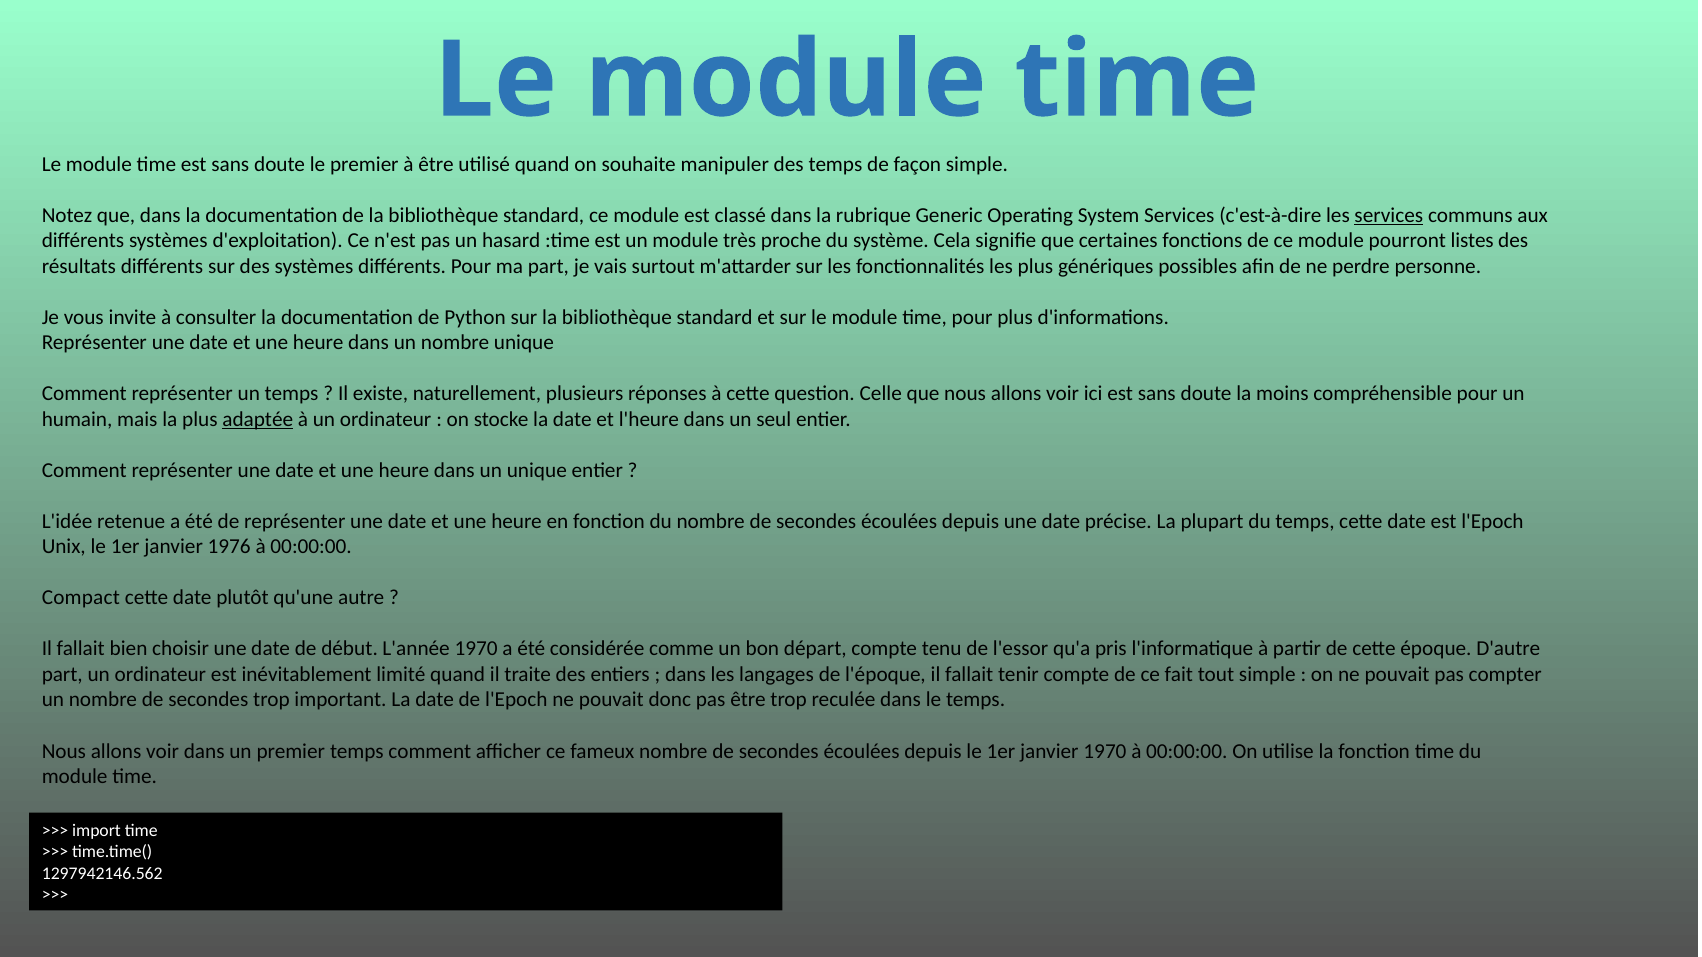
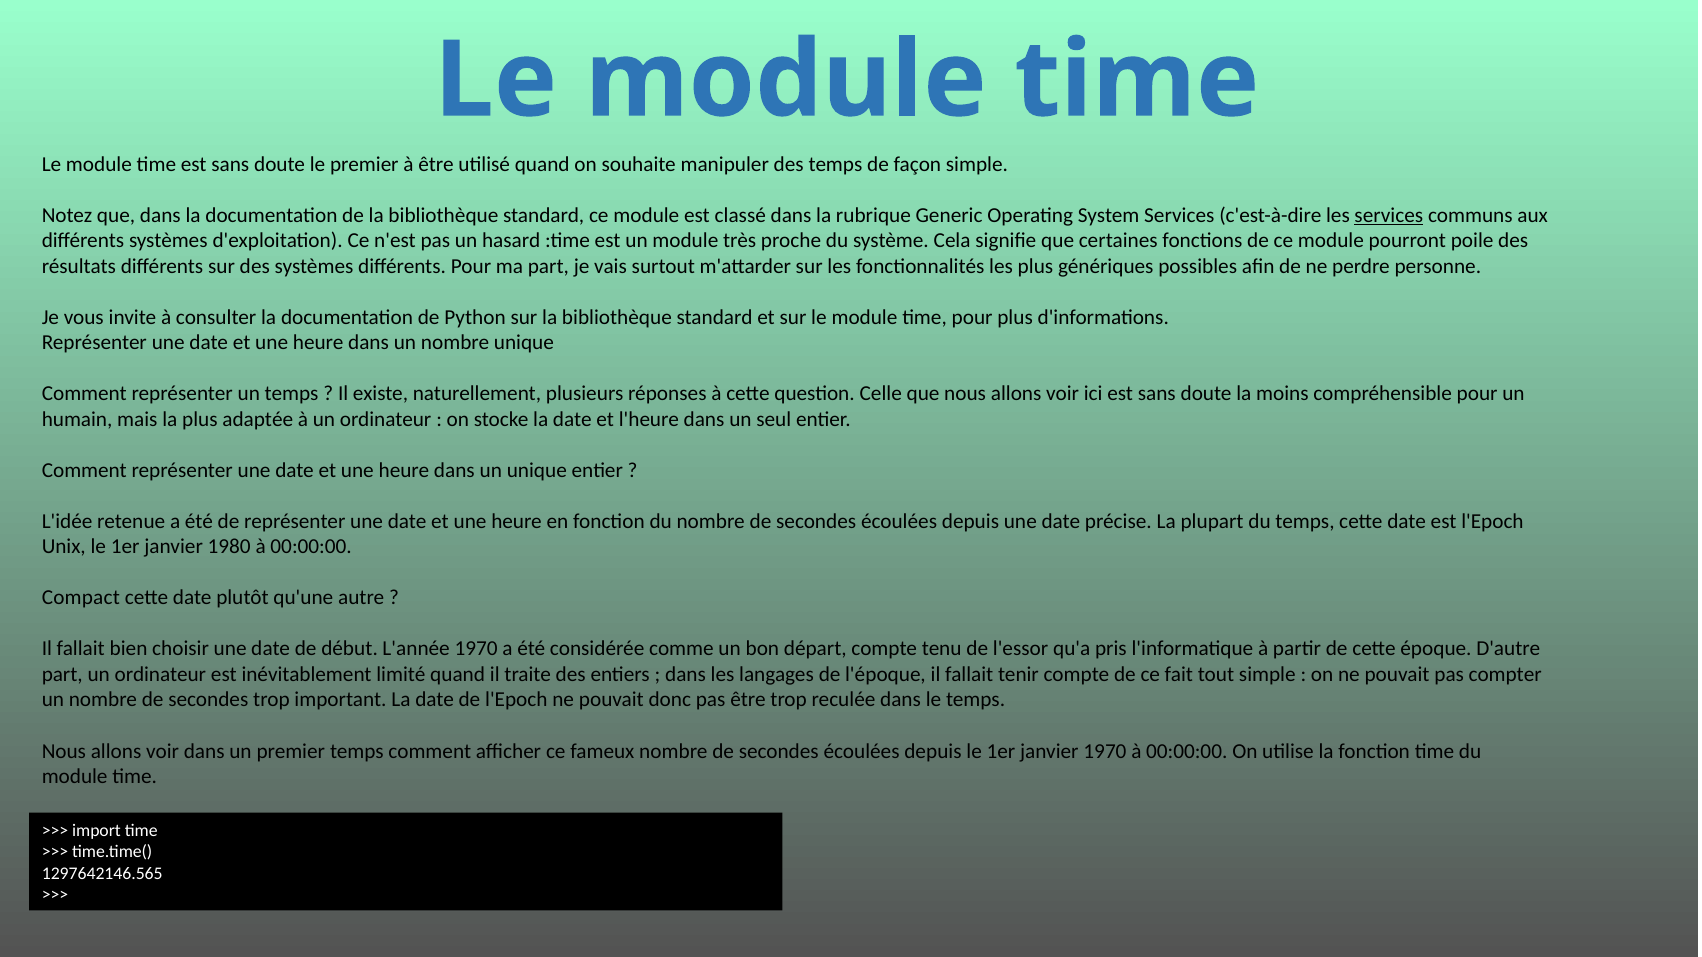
listes: listes -> poile
adaptée underline: present -> none
1976: 1976 -> 1980
1297942146.562: 1297942146.562 -> 1297642146.565
